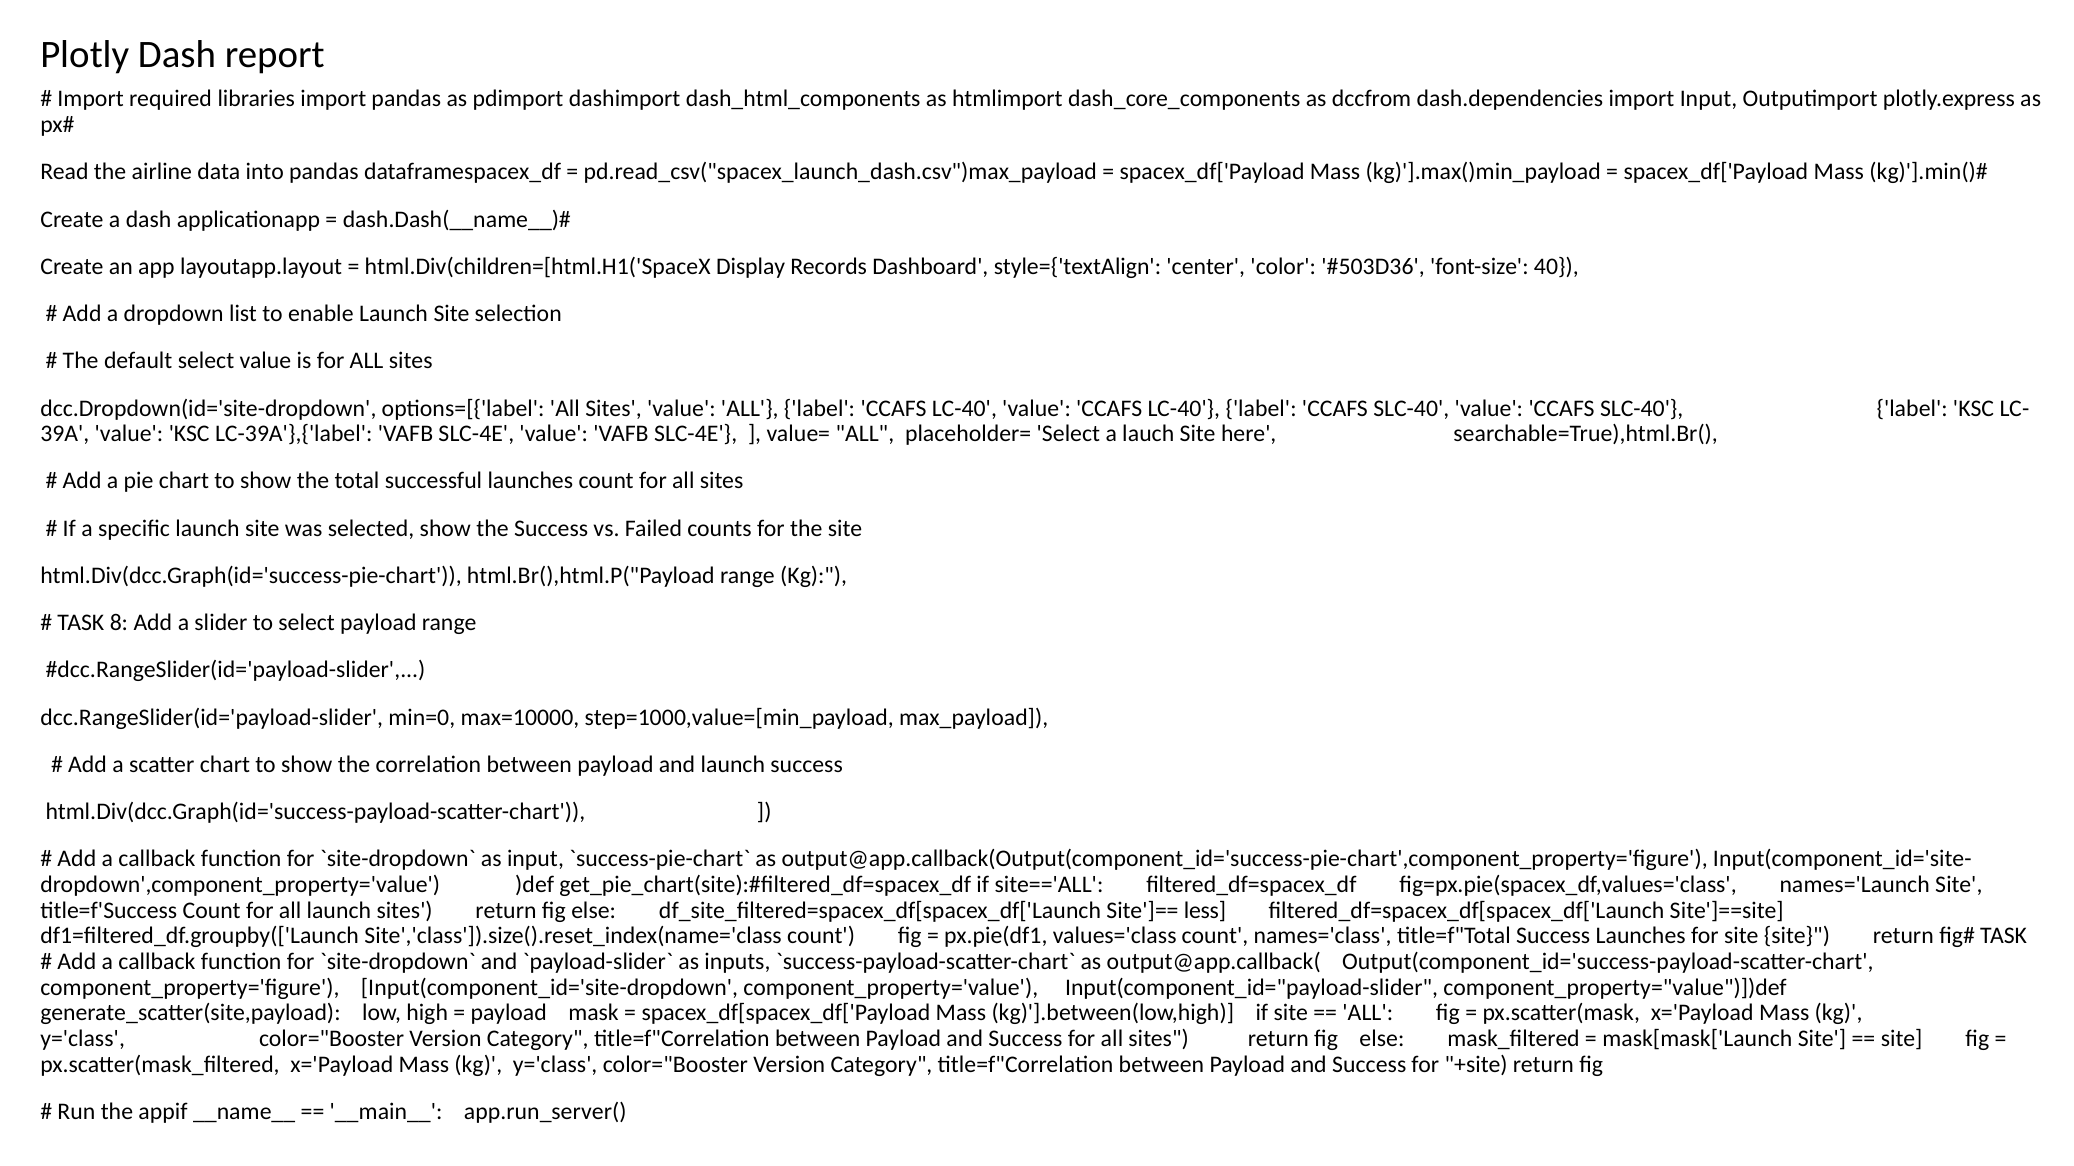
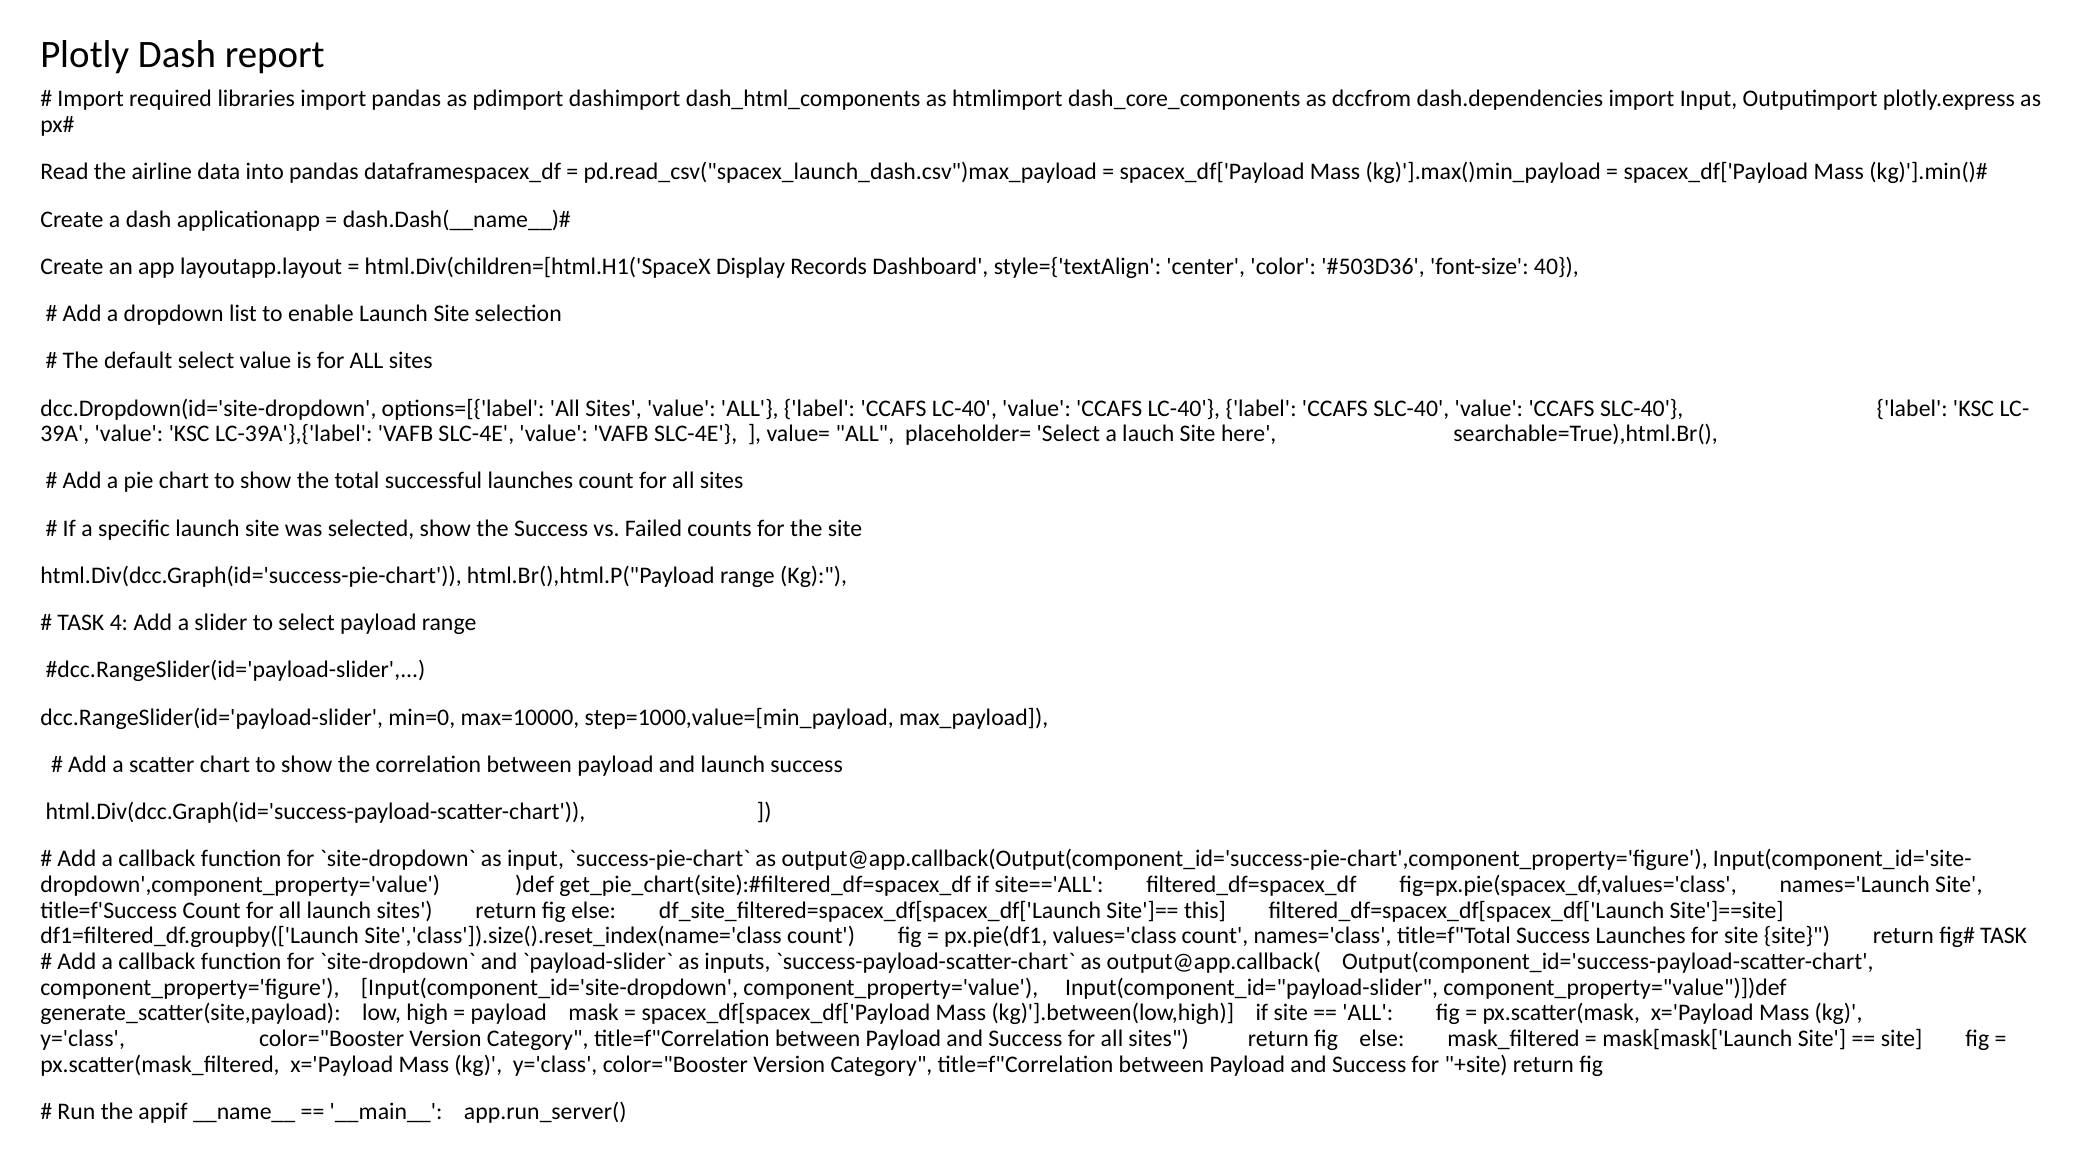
8: 8 -> 4
less: less -> this
